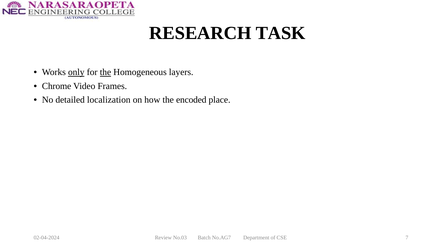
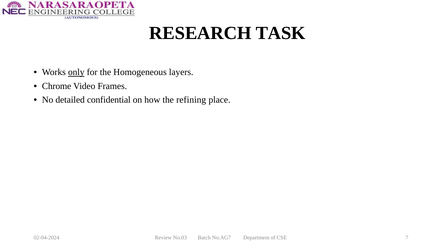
the at (105, 72) underline: present -> none
localization: localization -> confidential
encoded: encoded -> refining
